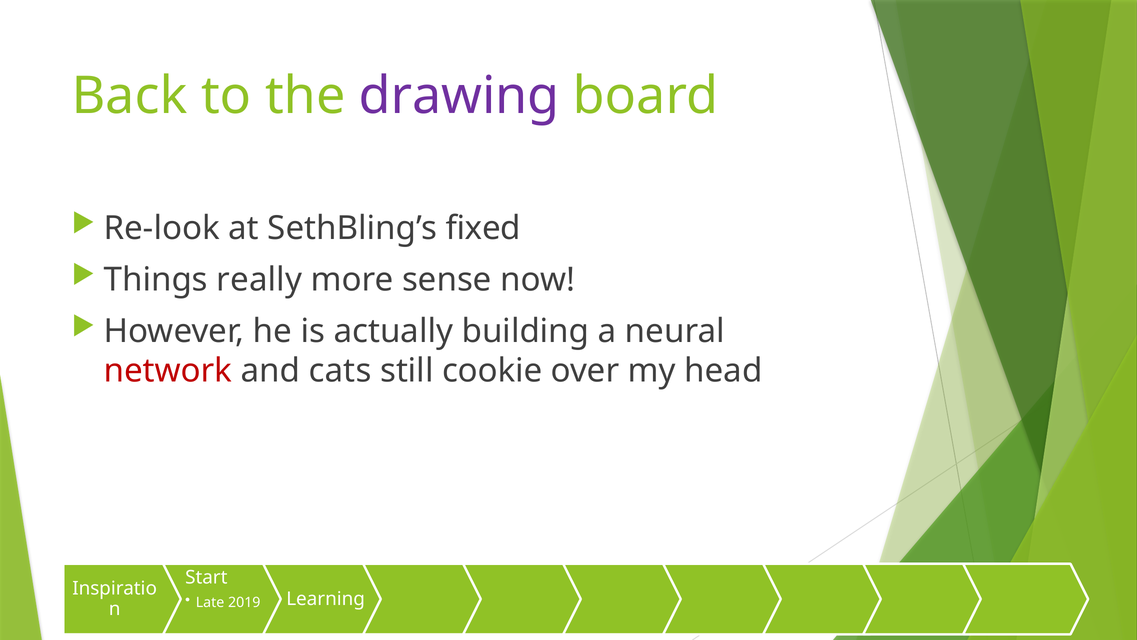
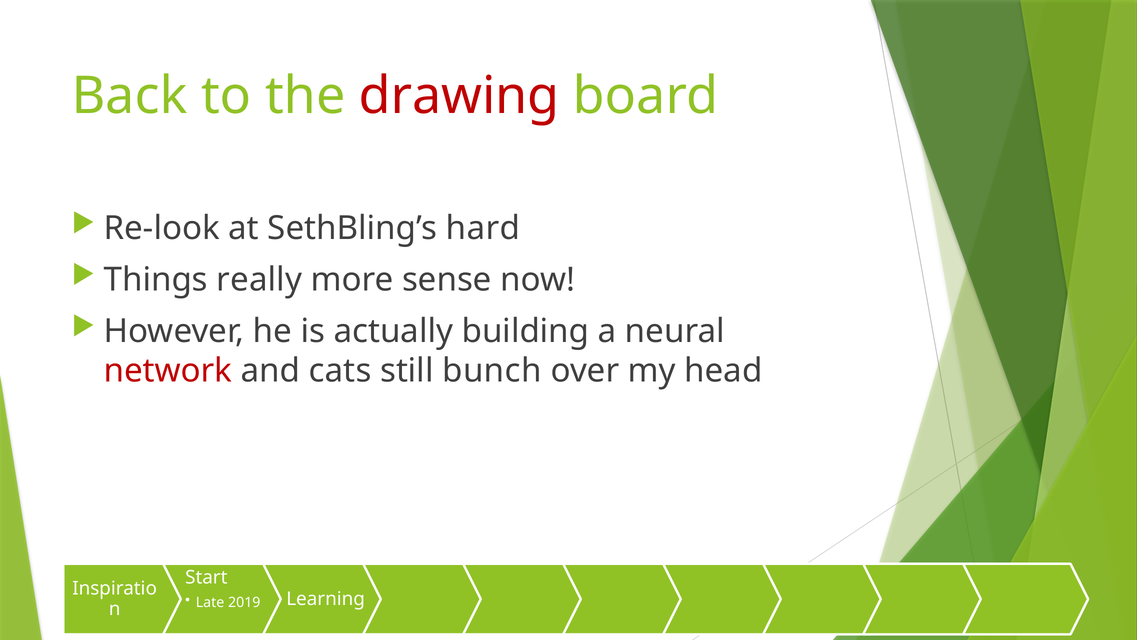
drawing colour: purple -> red
fixed: fixed -> hard
cookie: cookie -> bunch
